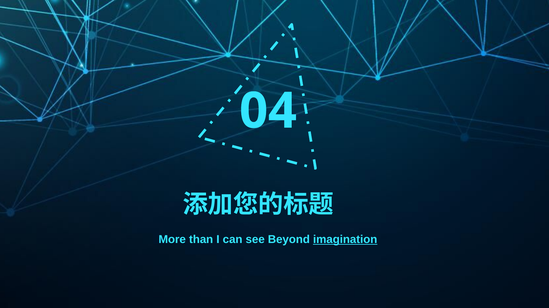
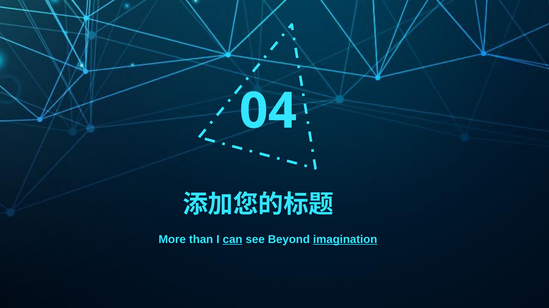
can underline: none -> present
